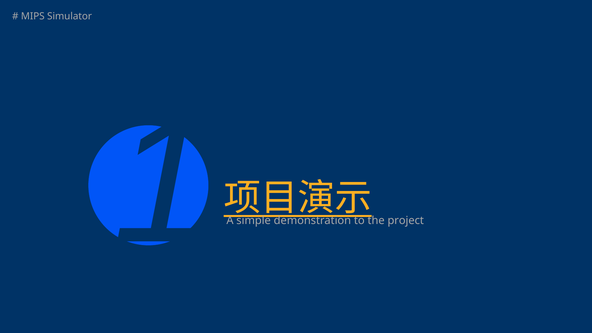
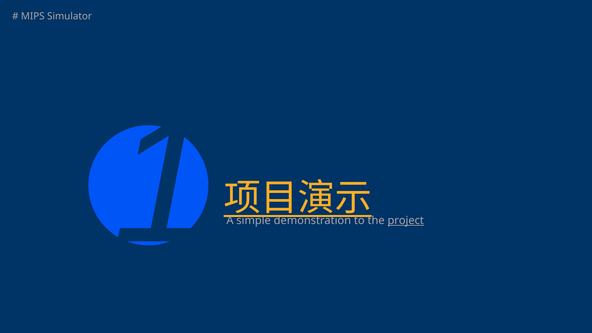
project underline: none -> present
